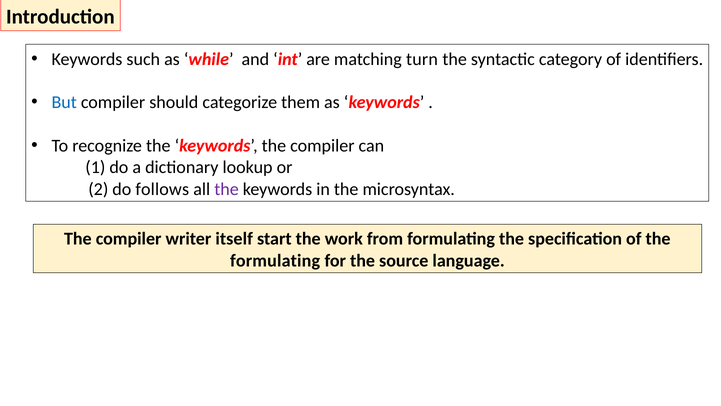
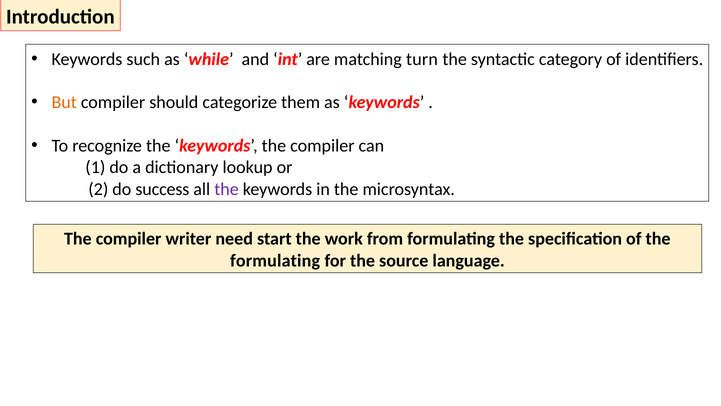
But colour: blue -> orange
follows: follows -> success
itself: itself -> need
